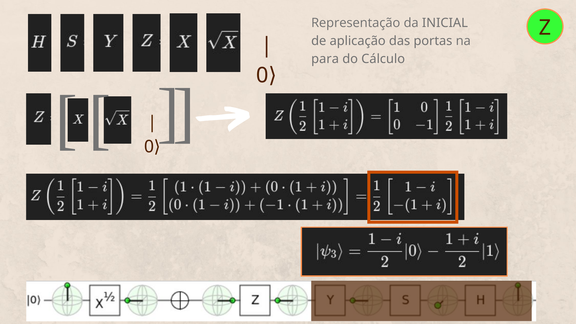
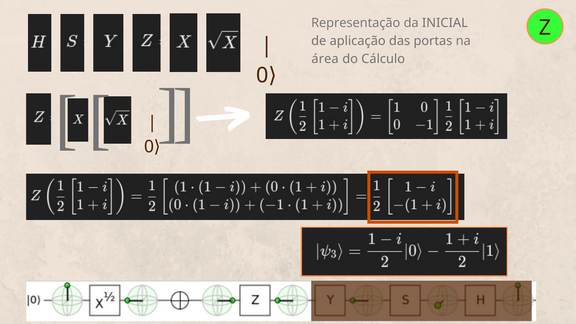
para: para -> área
